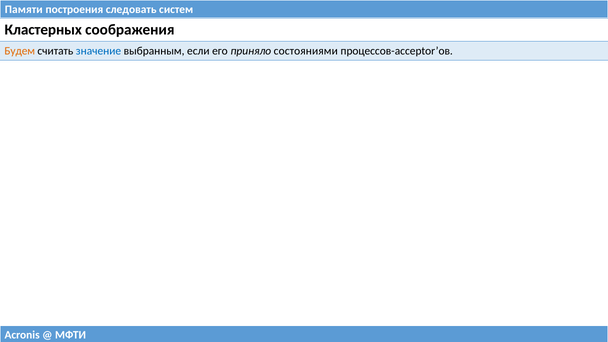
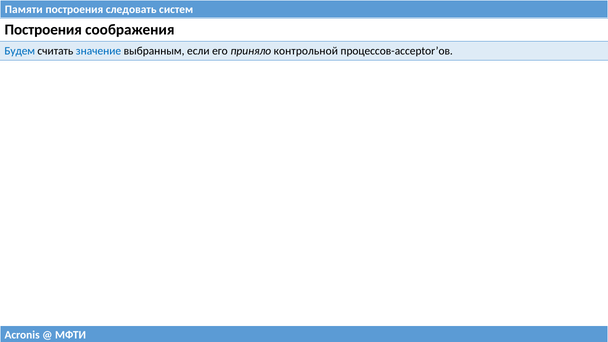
Кластерных at (43, 30): Кластерных -> Построения
Будем colour: orange -> blue
состояниями: состояниями -> контрольной
